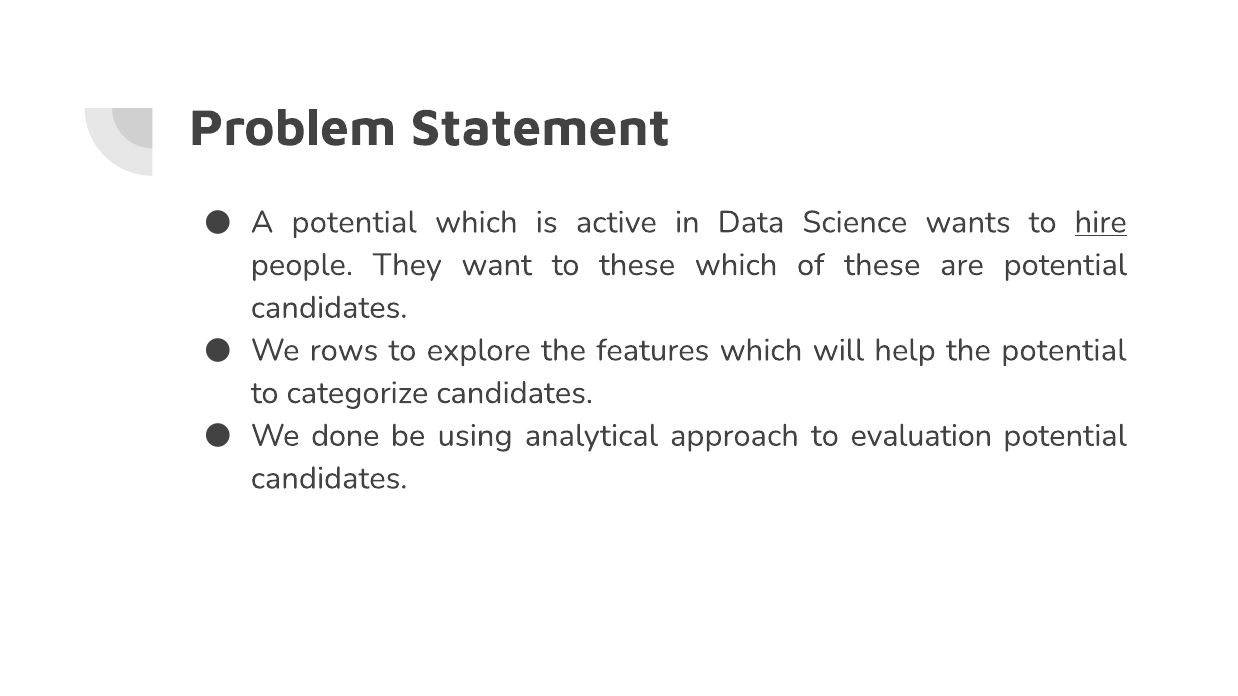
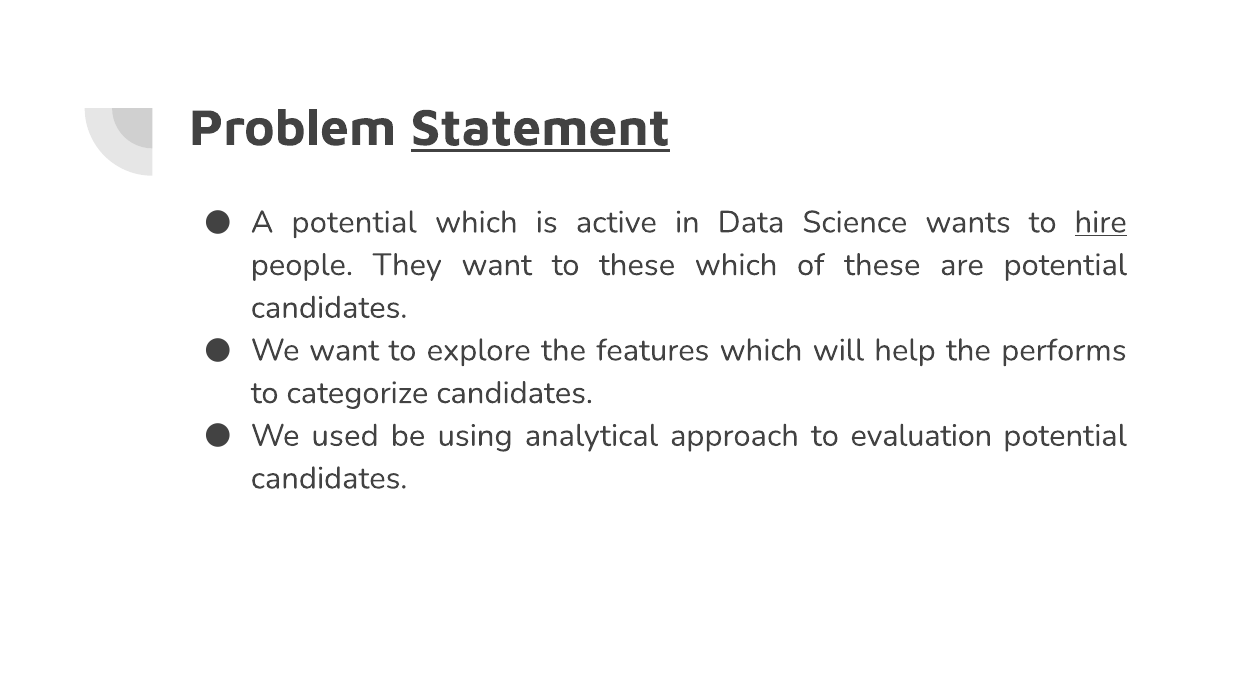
Statement underline: none -> present
We rows: rows -> want
the potential: potential -> performs
done: done -> used
